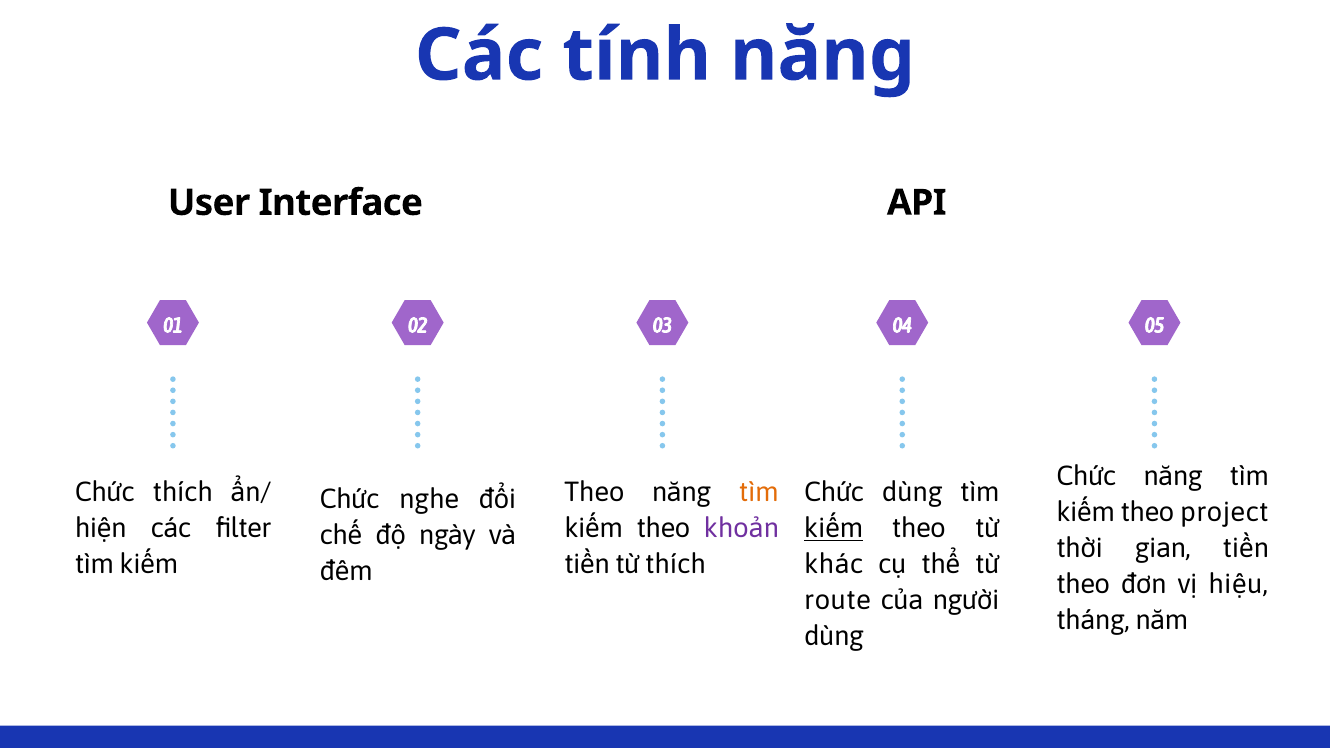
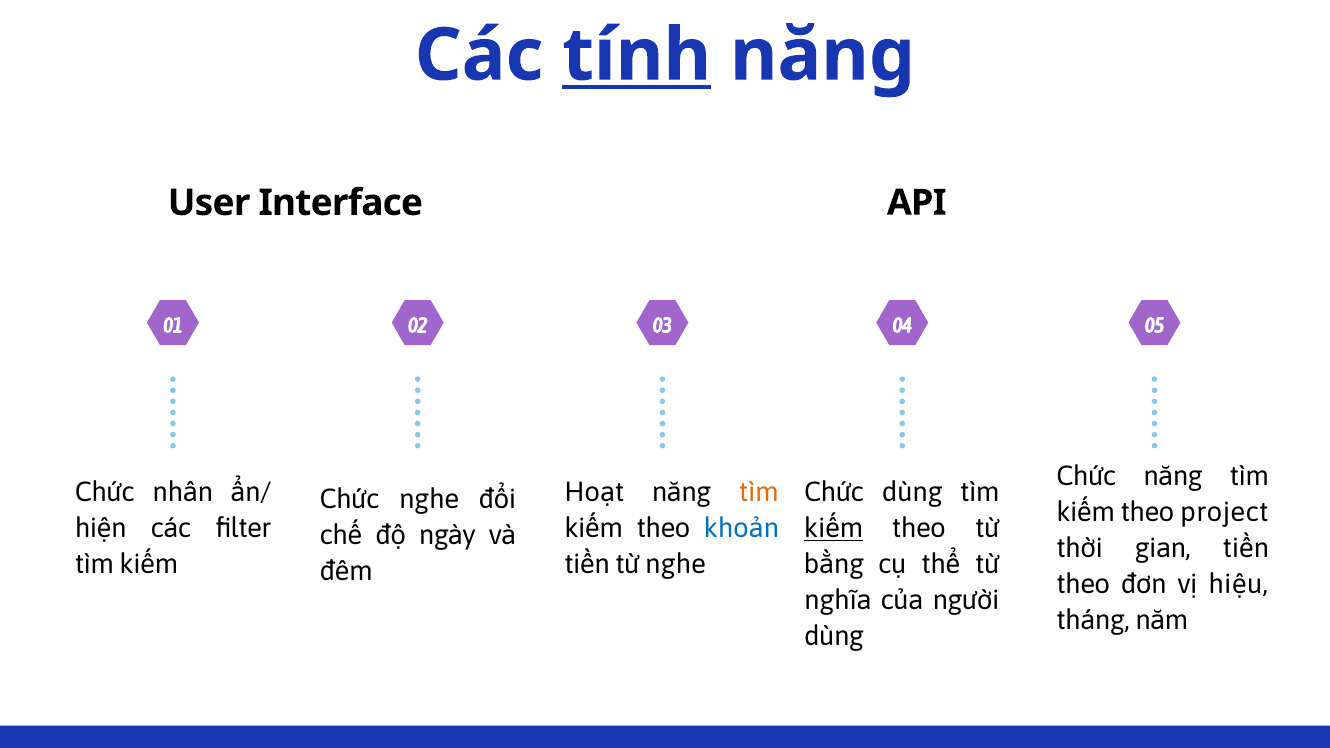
tính underline: none -> present
Chức thích: thích -> nhân
Theo at (594, 493): Theo -> Hoạt
khoản colour: purple -> blue
từ thích: thích -> nghe
khác: khác -> bằng
route: route -> nghĩa
